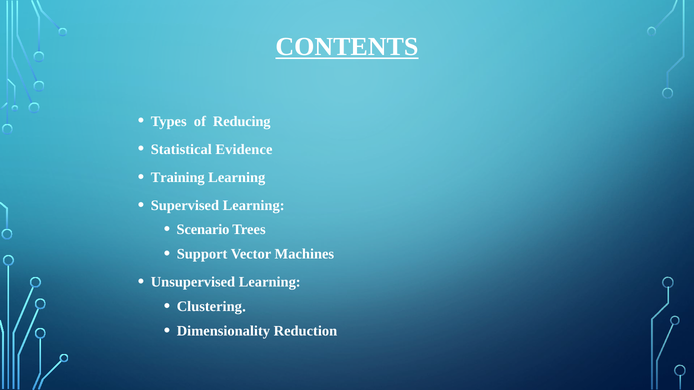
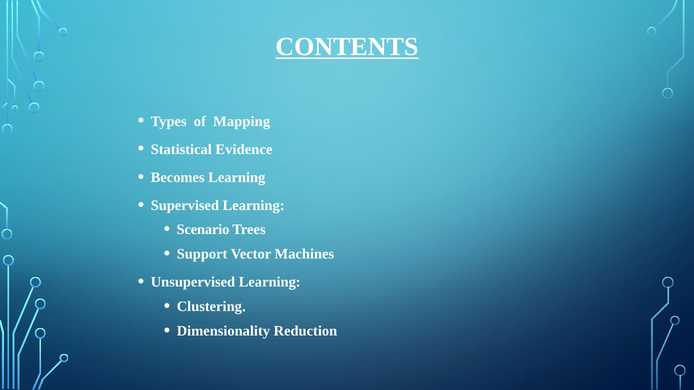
Reducing: Reducing -> Mapping
Training: Training -> Becomes
